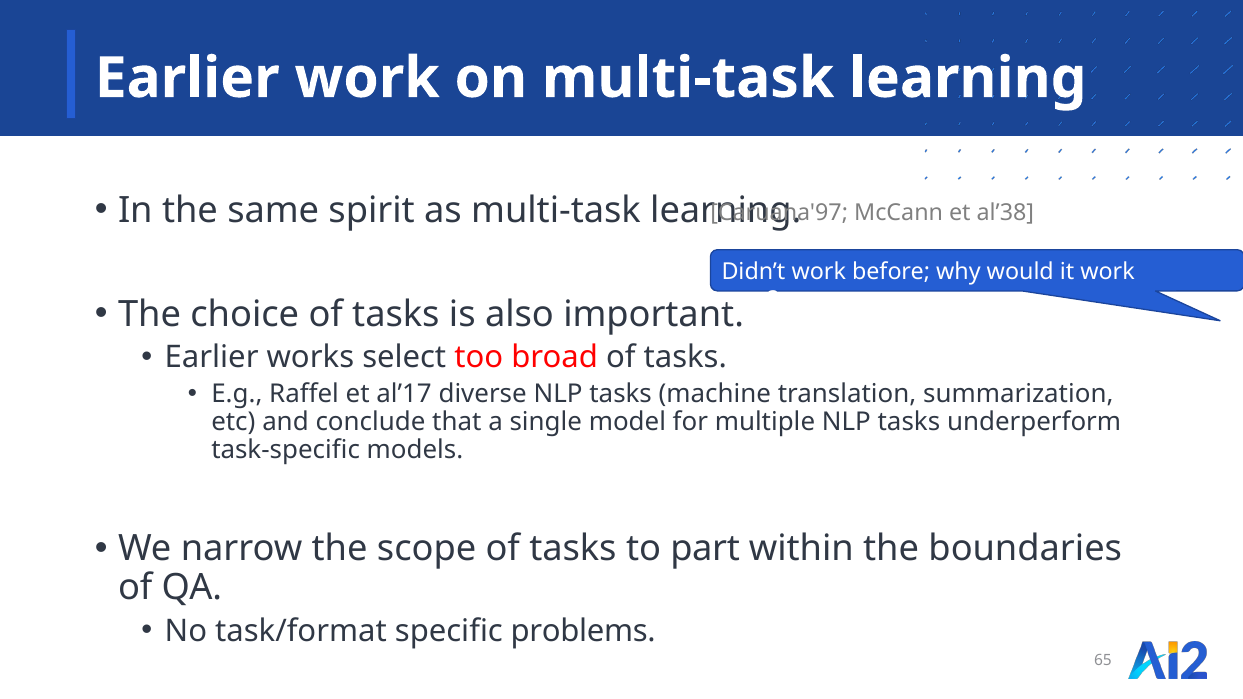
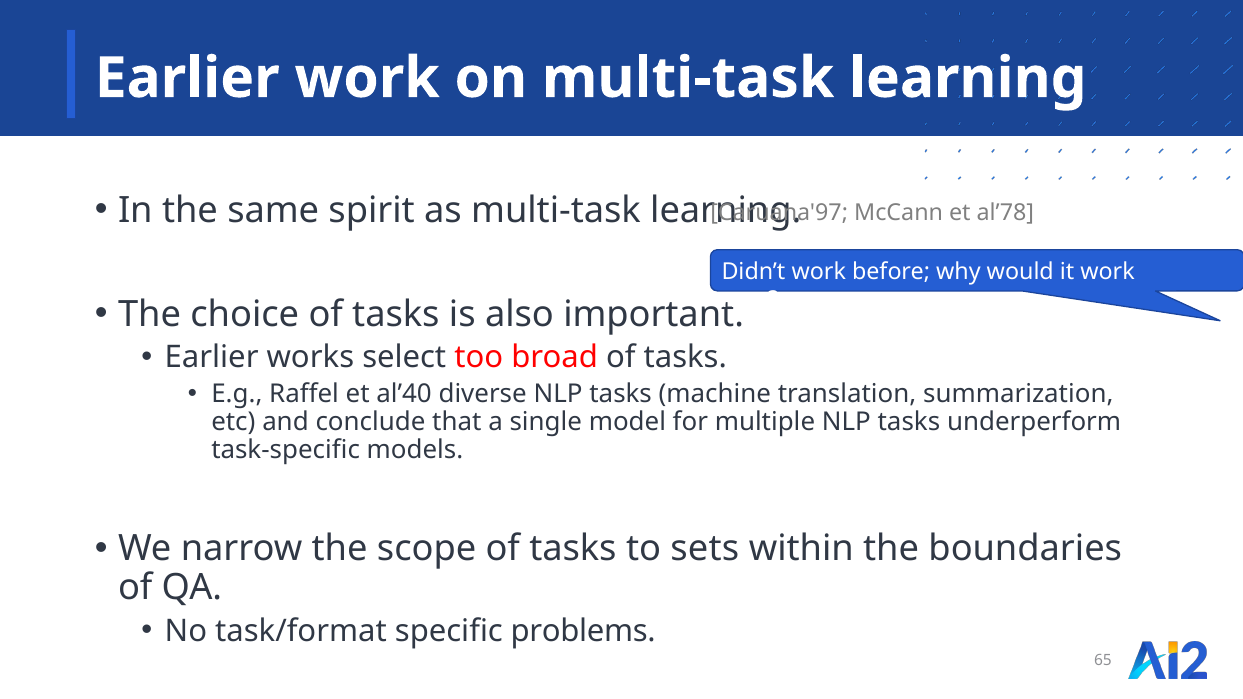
al’38: al’38 -> al’78
al’17: al’17 -> al’40
part: part -> sets
